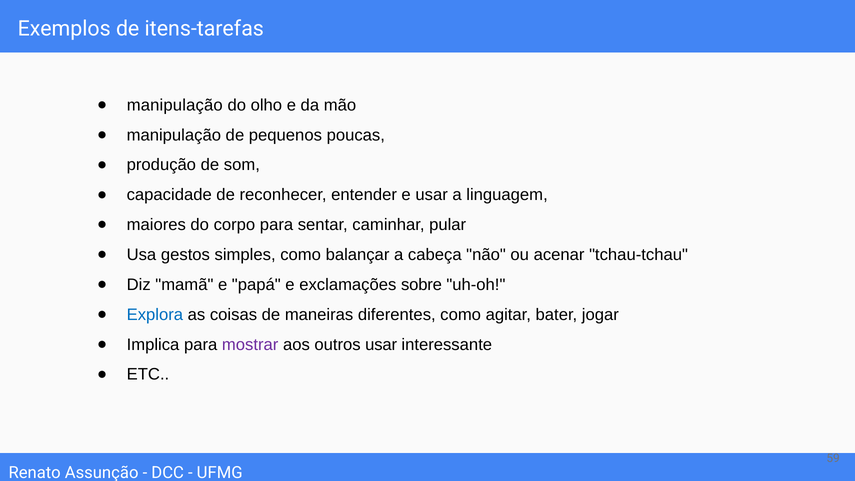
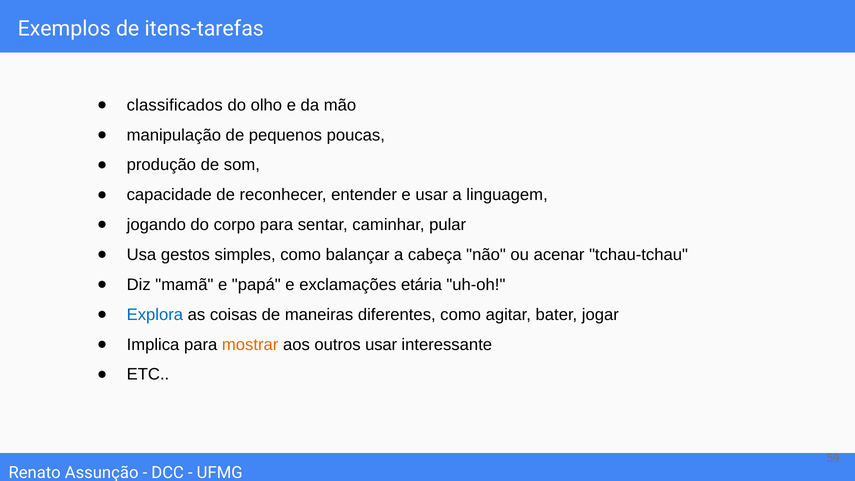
manipulação at (175, 105): manipulação -> classificados
maiores: maiores -> jogando
sobre: sobre -> etária
mostrar colour: purple -> orange
